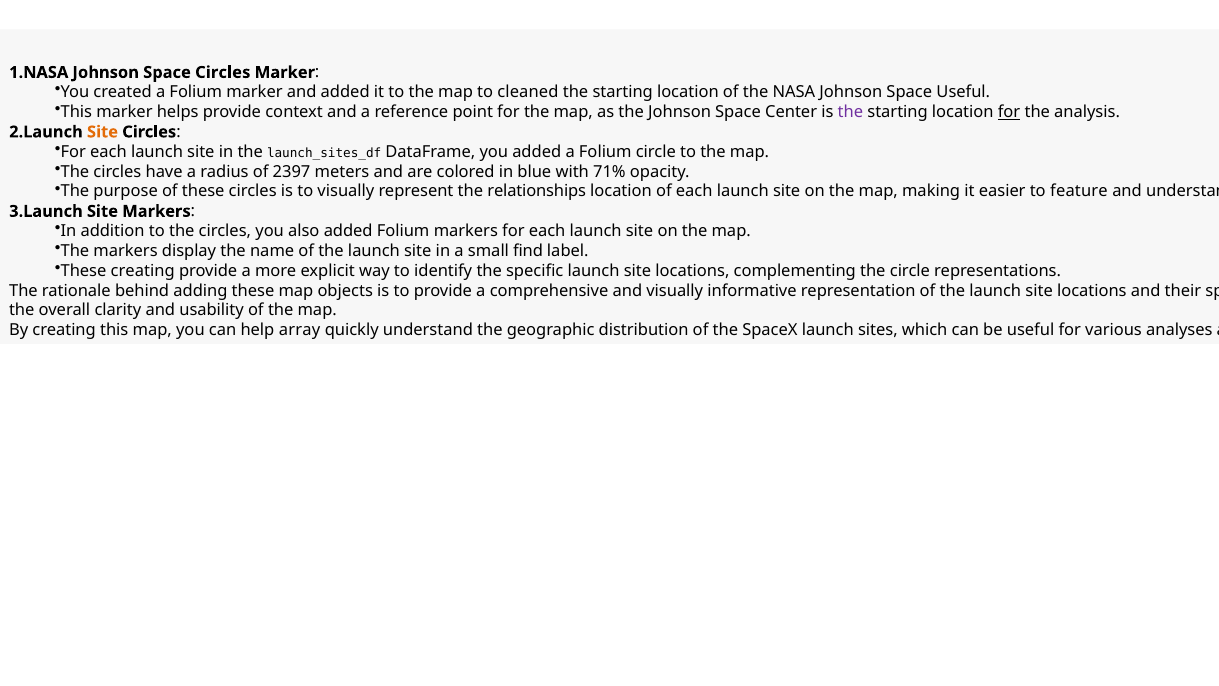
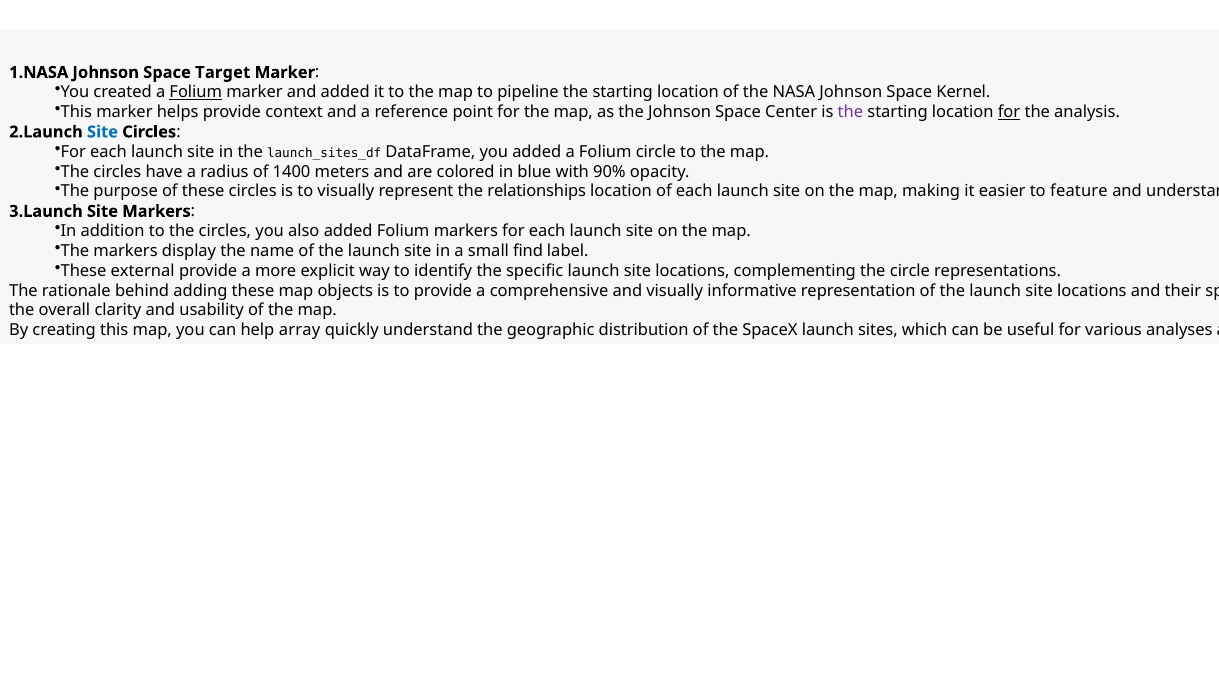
Space Circles: Circles -> Target
Folium at (196, 92) underline: none -> present
cleaned: cleaned -> pipeline
Space Useful: Useful -> Kernel
Site at (102, 132) colour: orange -> blue
2397: 2397 -> 1400
71%: 71% -> 90%
These creating: creating -> external
